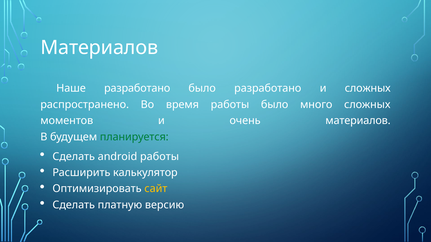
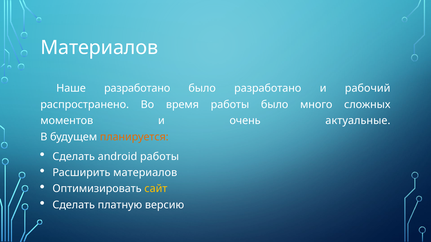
и сложных: сложных -> рабочий
очень материалов: материалов -> актуальные
планируется colour: green -> orange
Расширить калькулятор: калькулятор -> материалов
